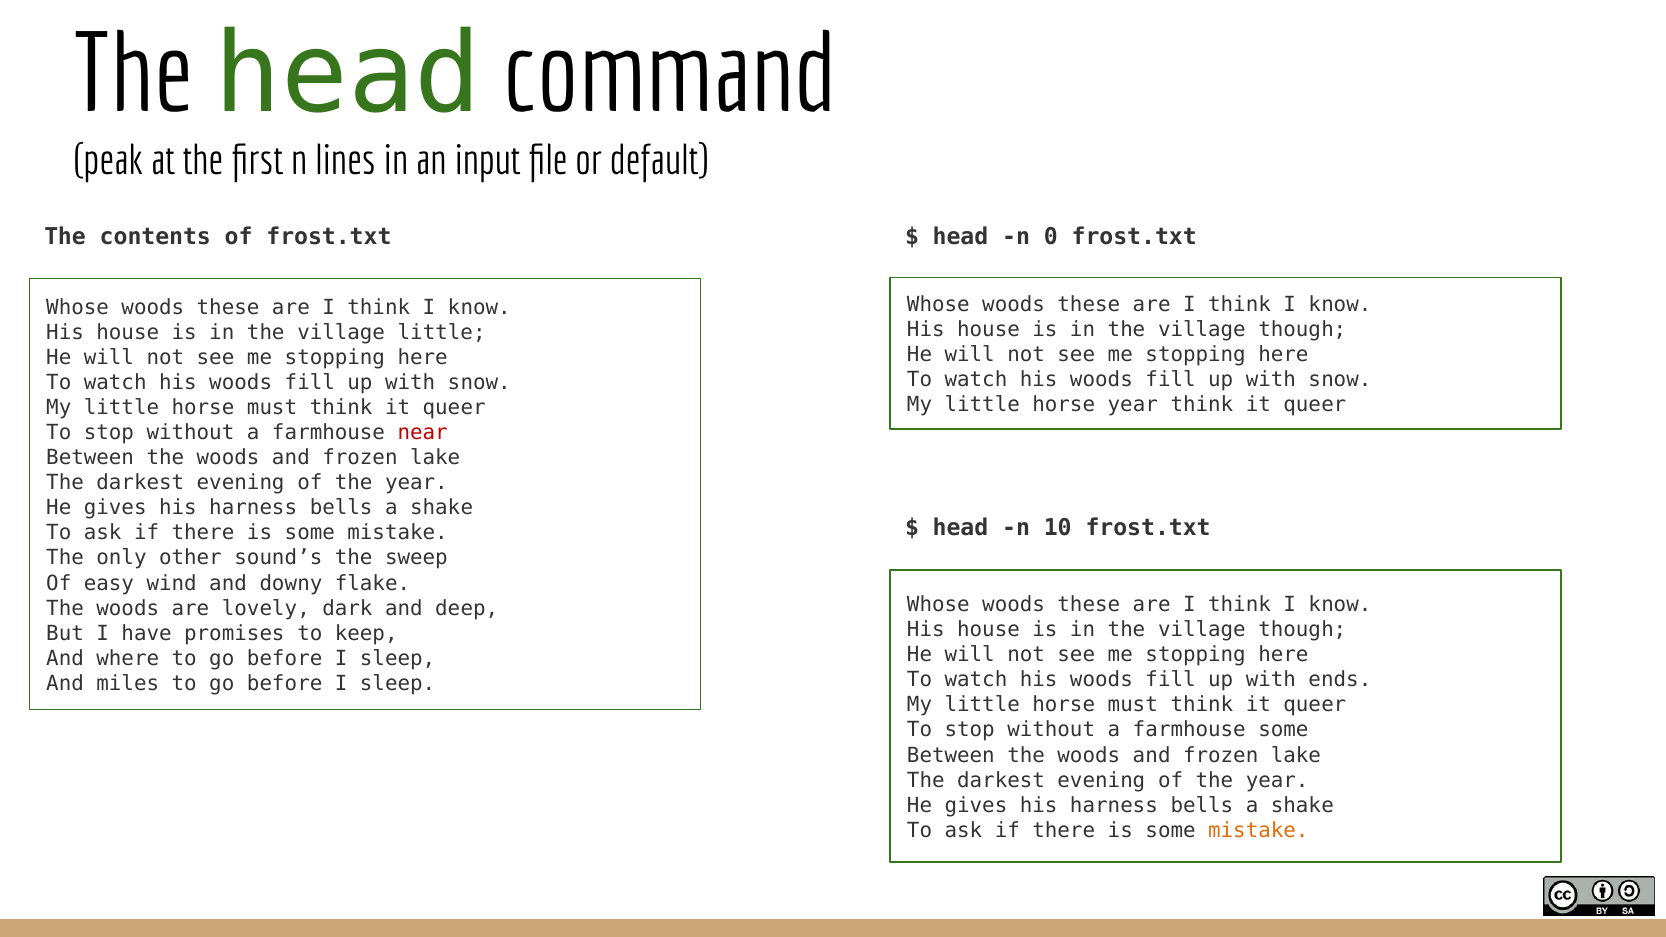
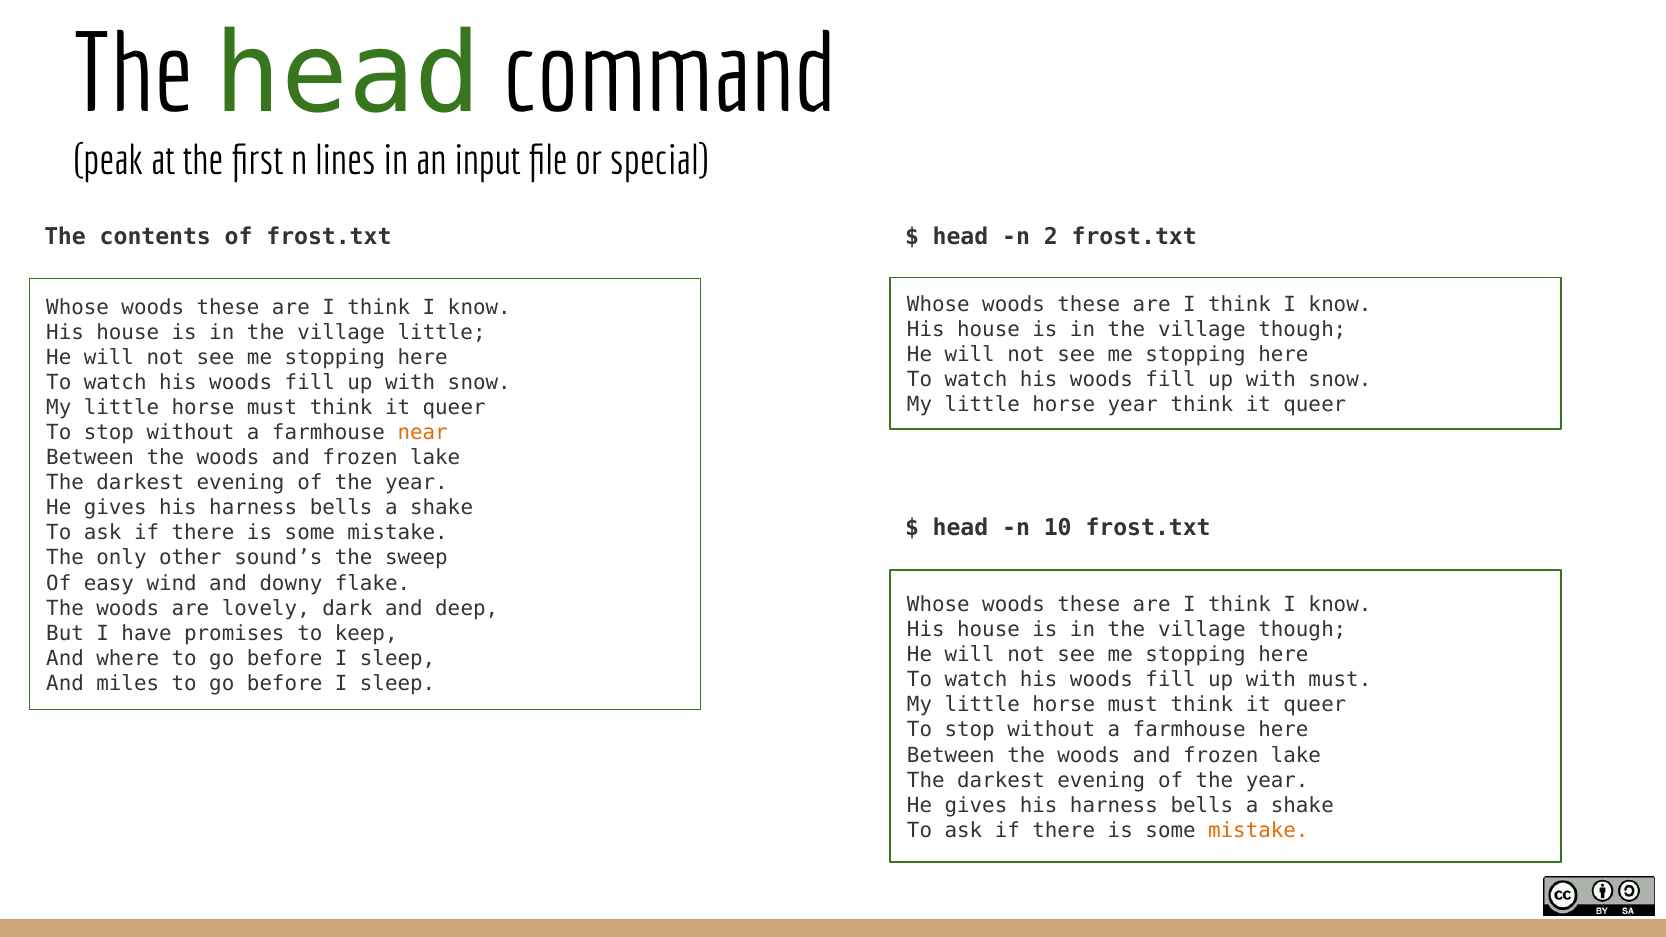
default: default -> special
0: 0 -> 2
near colour: red -> orange
with ends: ends -> must
farmhouse some: some -> here
